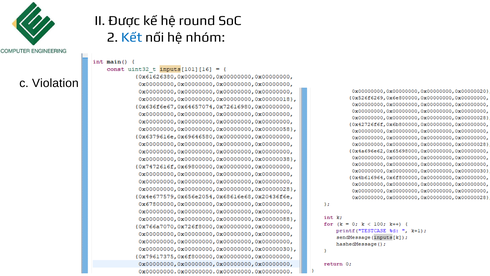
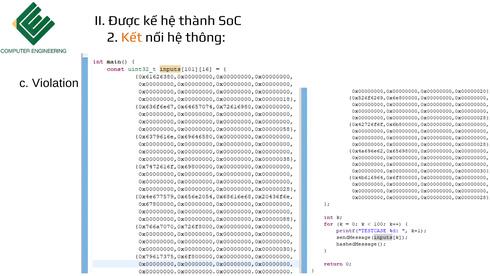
round: round -> thành
Kết colour: blue -> orange
nhóm: nhóm -> thông
